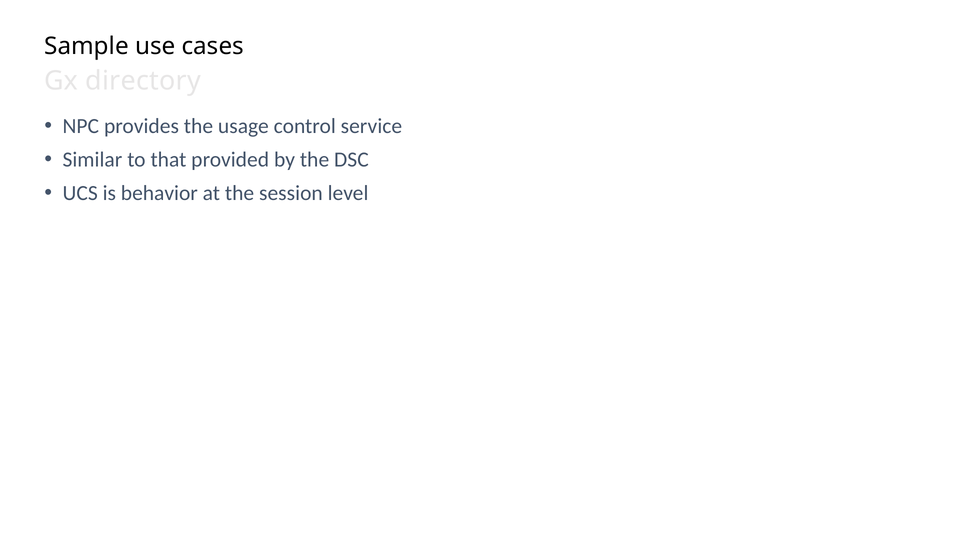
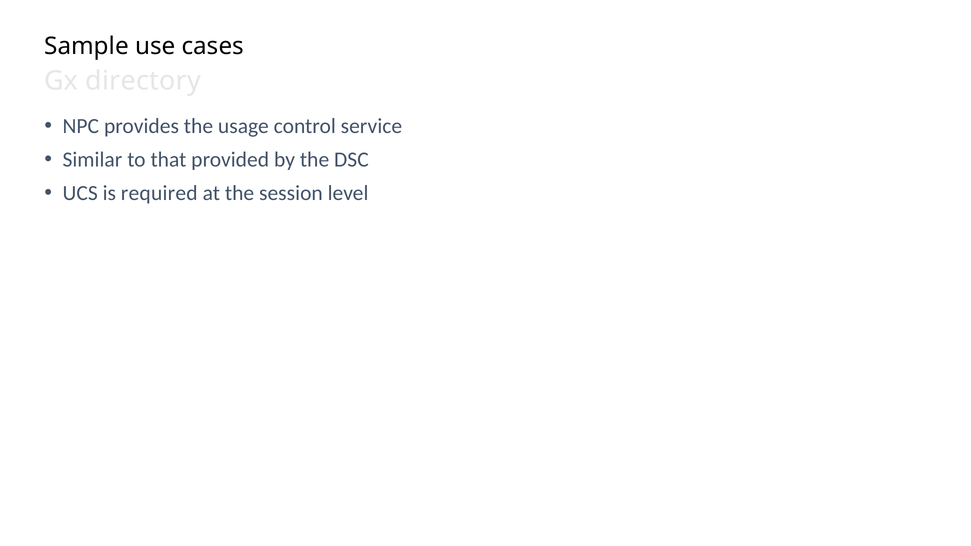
behavior: behavior -> required
